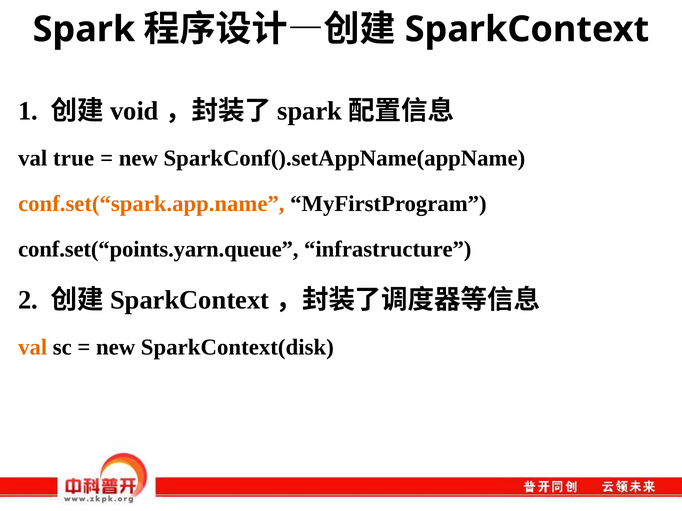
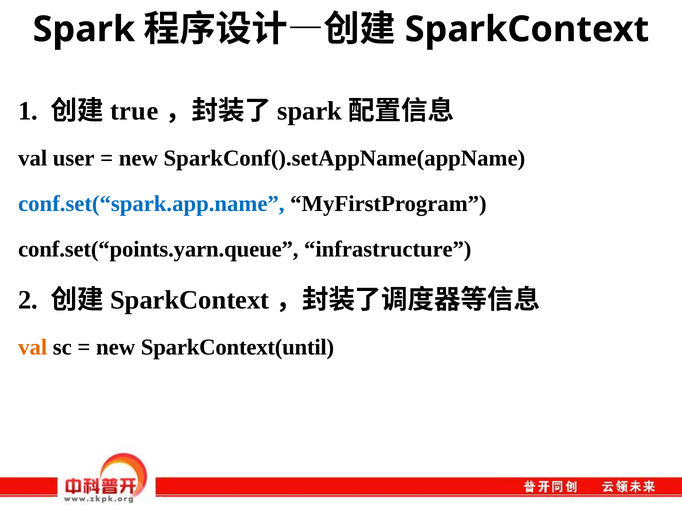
void: void -> true
true: true -> user
conf.set(“spark.app.name colour: orange -> blue
SparkContext(disk: SparkContext(disk -> SparkContext(until
